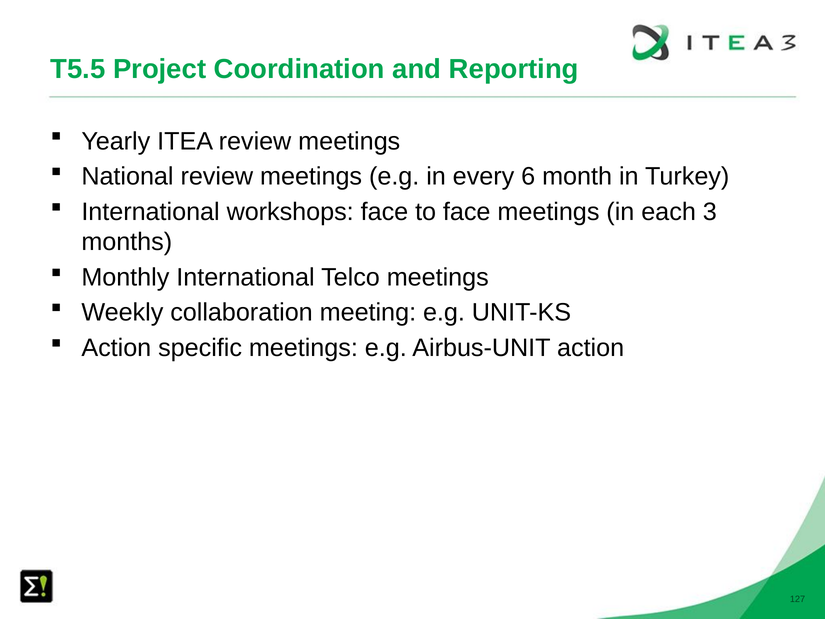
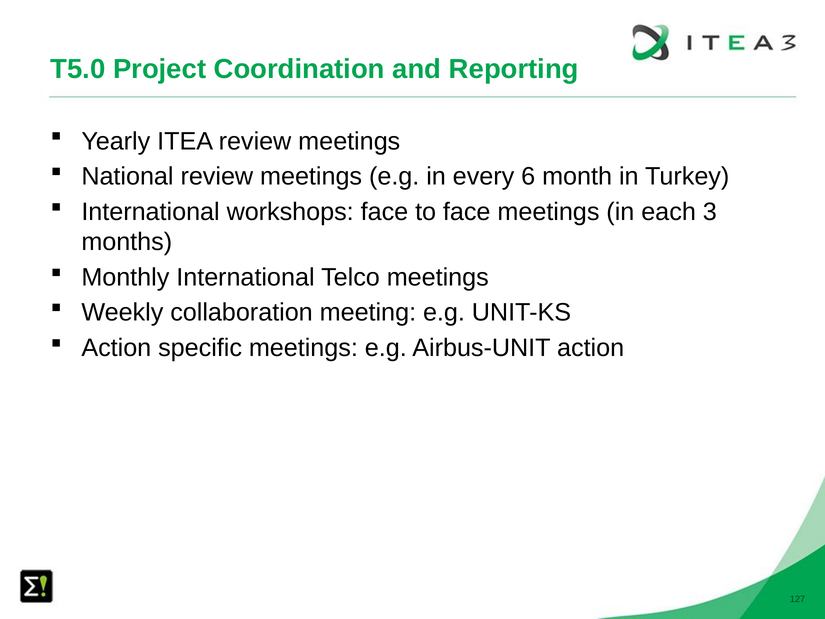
T5.5: T5.5 -> T5.0
